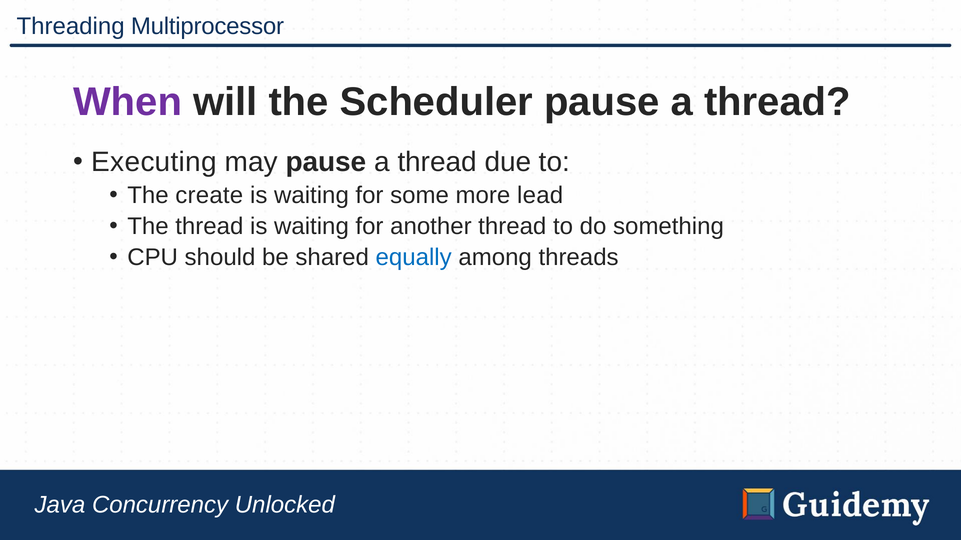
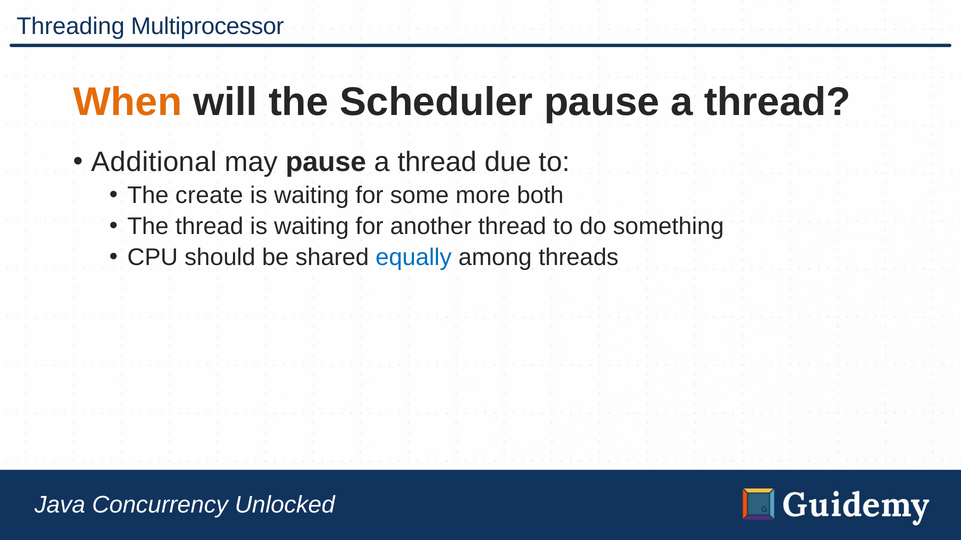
When colour: purple -> orange
Executing: Executing -> Additional
lead: lead -> both
